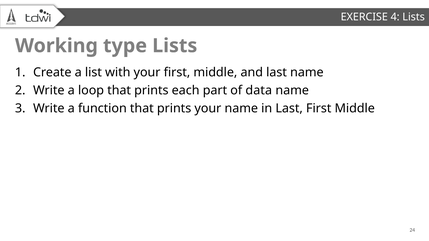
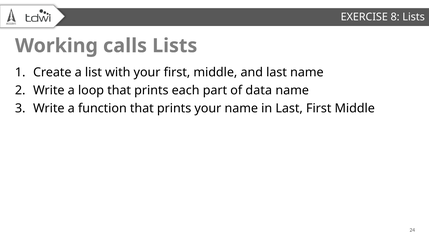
4: 4 -> 8
type: type -> calls
